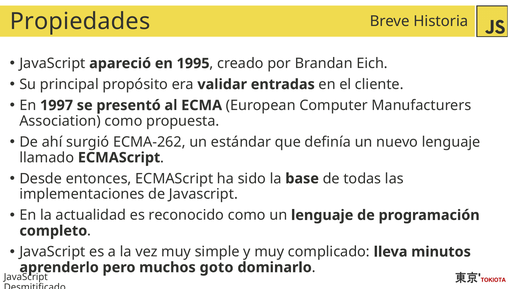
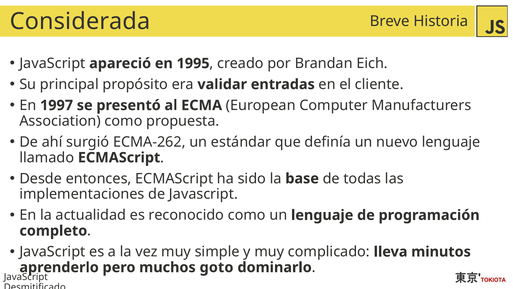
Propiedades: Propiedades -> Considerada
